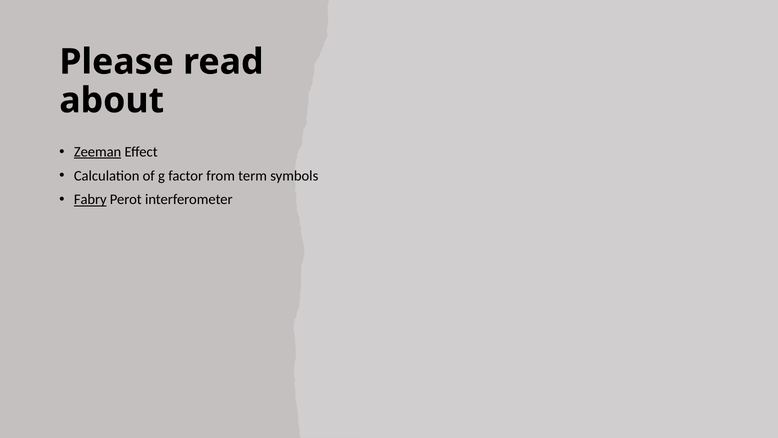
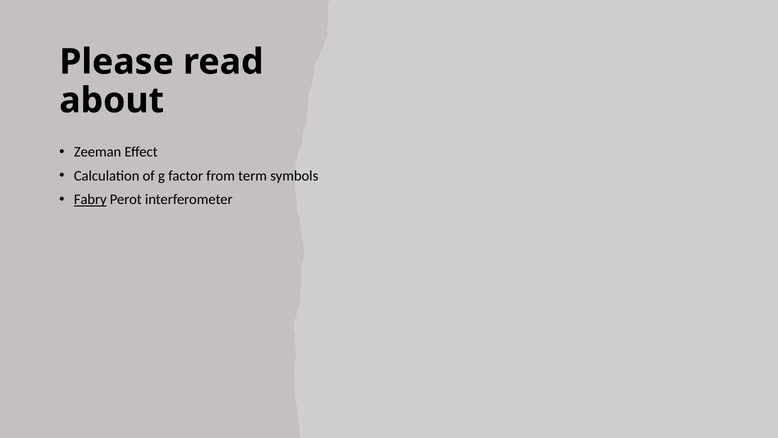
Zeeman underline: present -> none
